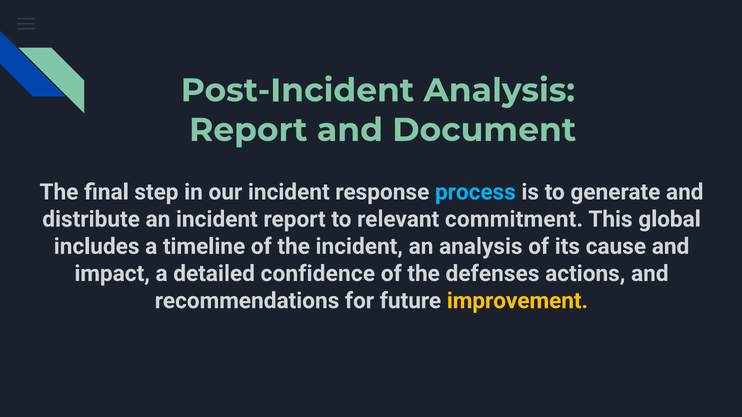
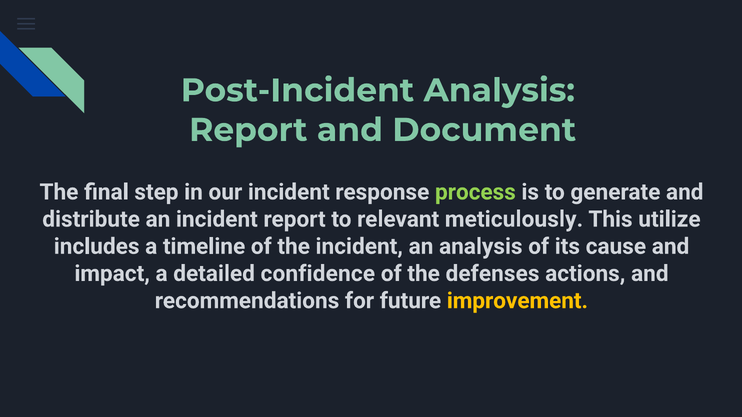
process colour: light blue -> light green
commitment: commitment -> meticulously
global: global -> utilize
